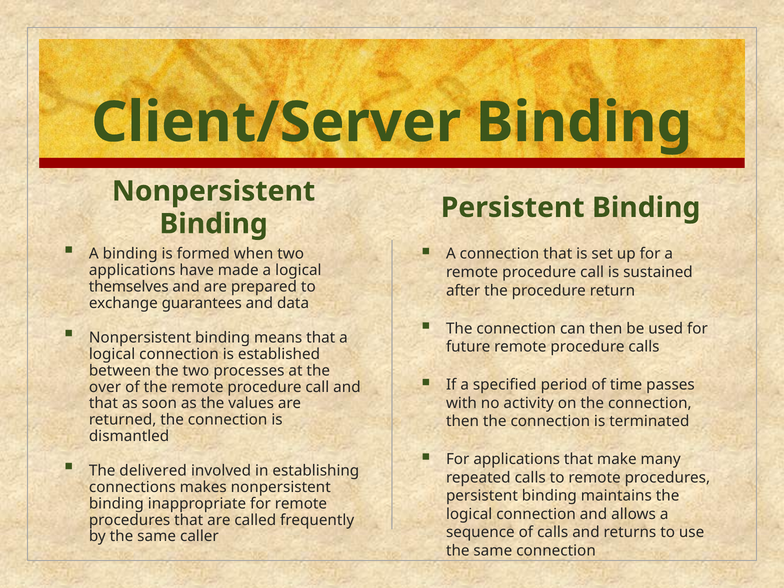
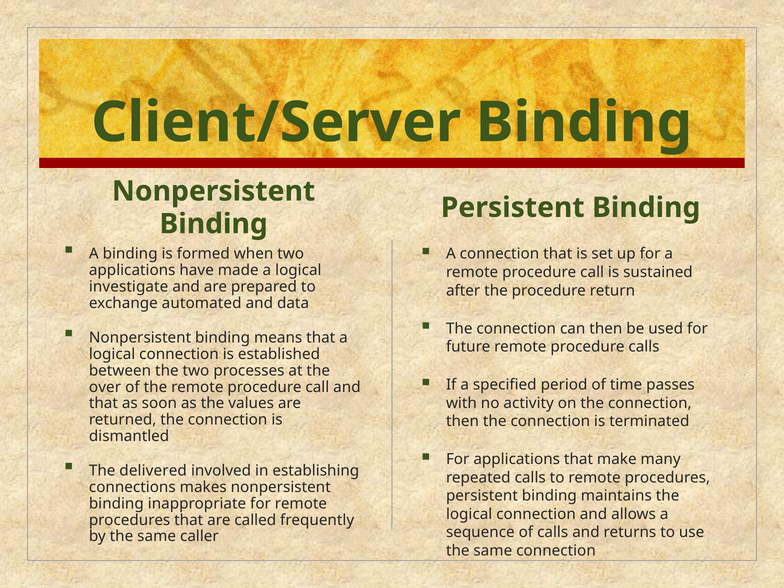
themselves: themselves -> investigate
guarantees: guarantees -> automated
